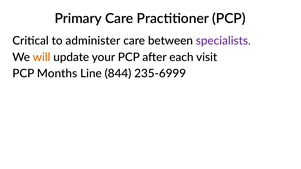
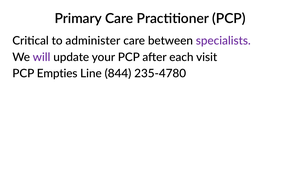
will colour: orange -> purple
Months: Months -> Empties
235-6999: 235-6999 -> 235-4780
